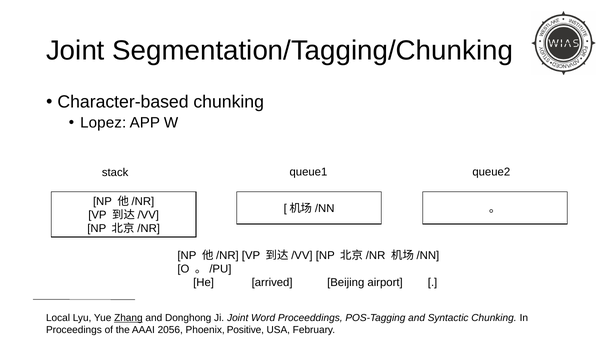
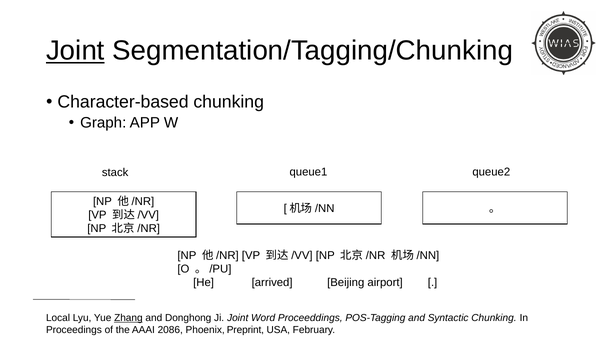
Joint at (75, 51) underline: none -> present
Lopez: Lopez -> Graph
2056: 2056 -> 2086
Positive: Positive -> Preprint
